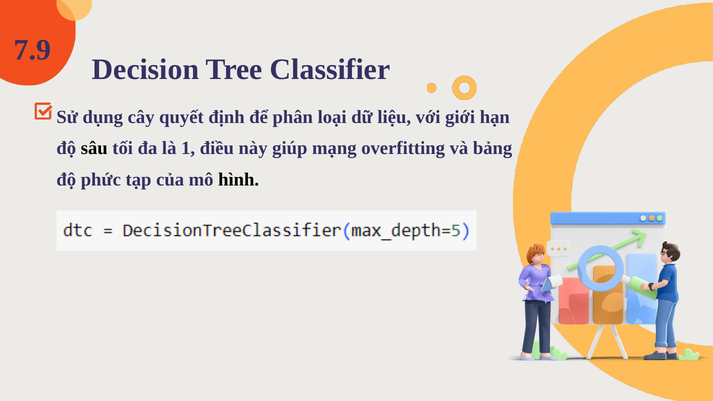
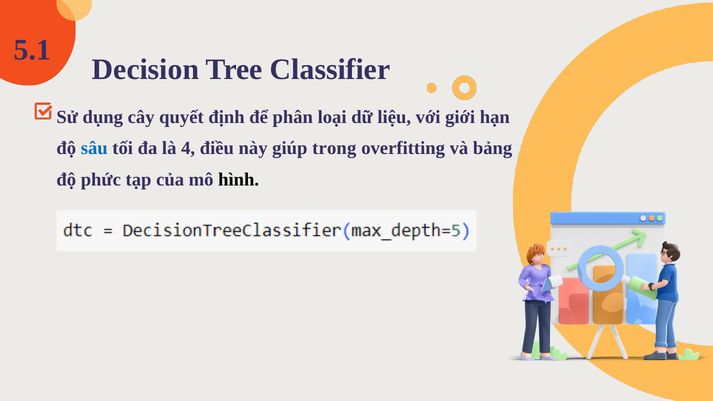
7.9: 7.9 -> 5.1
sâu colour: black -> blue
1: 1 -> 4
mạng: mạng -> trong
